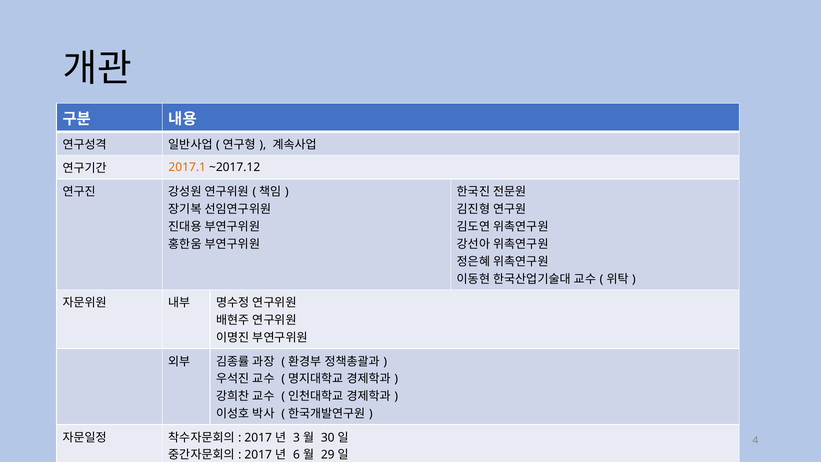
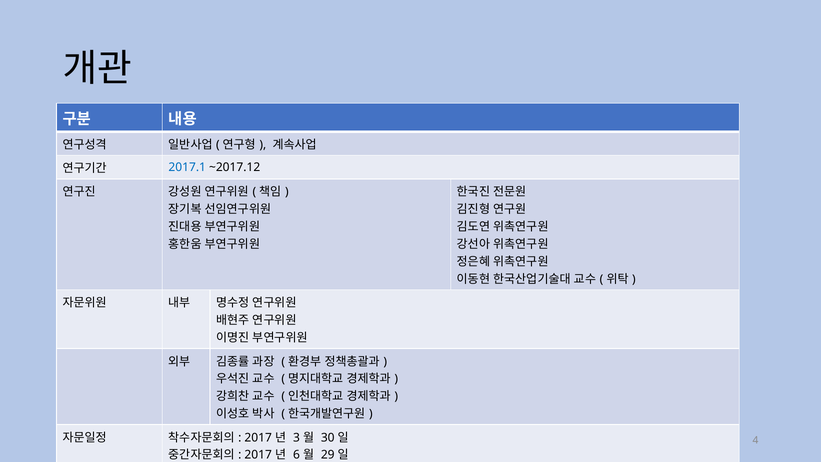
2017.1 colour: orange -> blue
